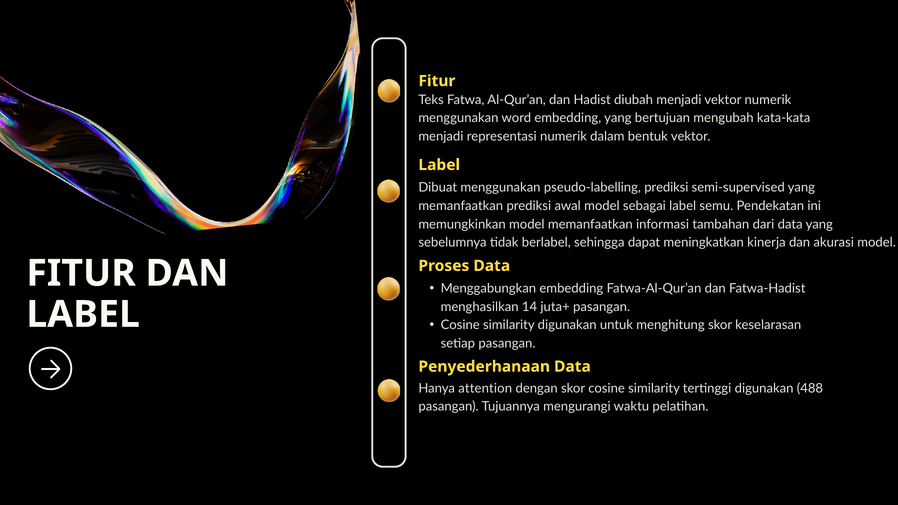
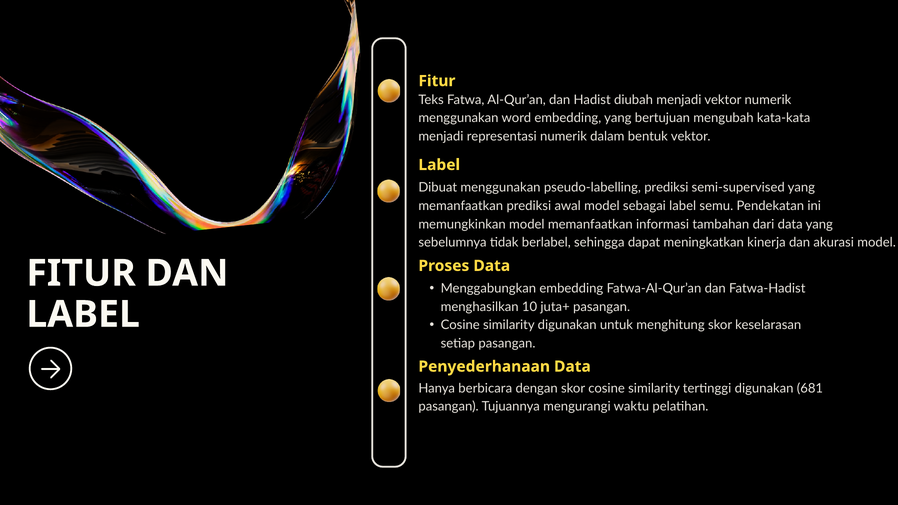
14: 14 -> 10
attention: attention -> berbicara
488: 488 -> 681
